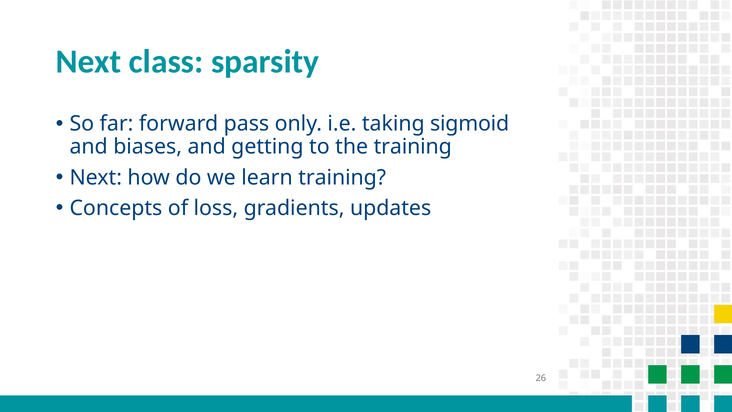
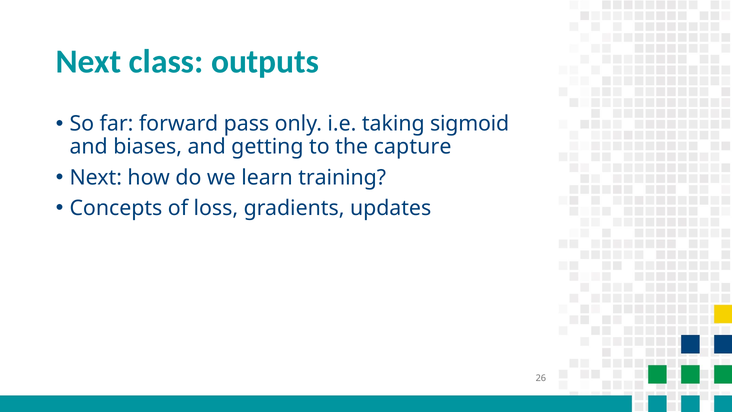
sparsity: sparsity -> outputs
the training: training -> capture
